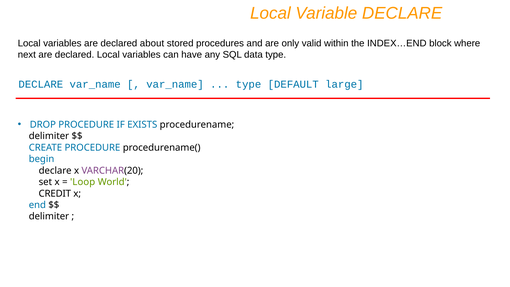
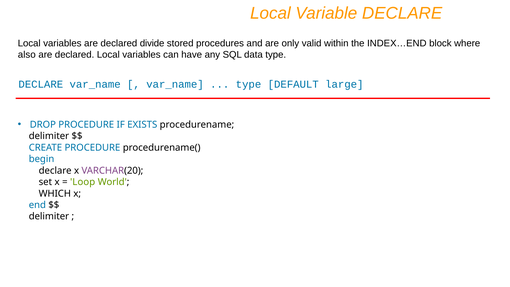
about: about -> divide
next: next -> also
CREDIT: CREDIT -> WHICH
